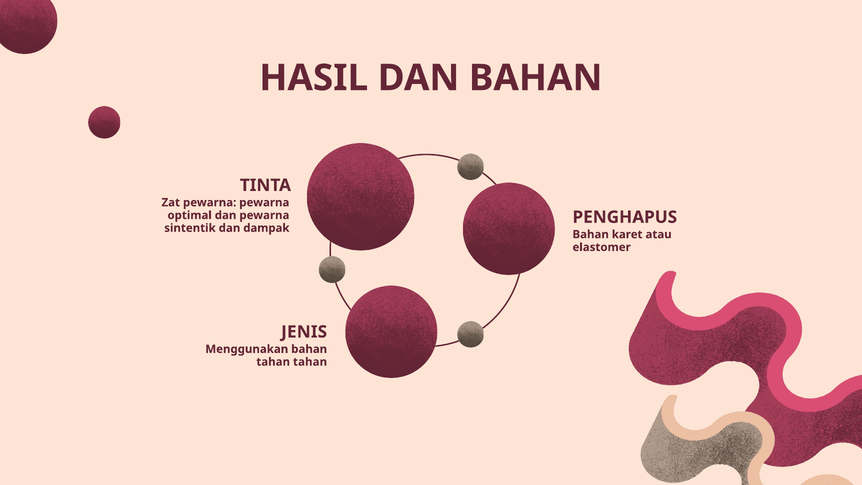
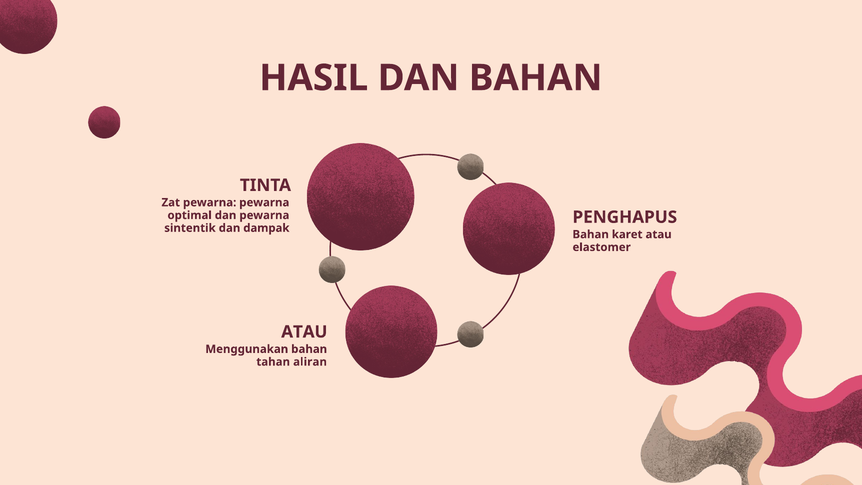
JENIS at (304, 332): JENIS -> ATAU
tahan tahan: tahan -> aliran
